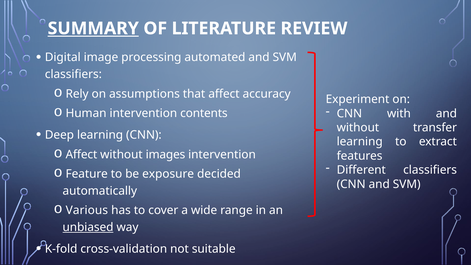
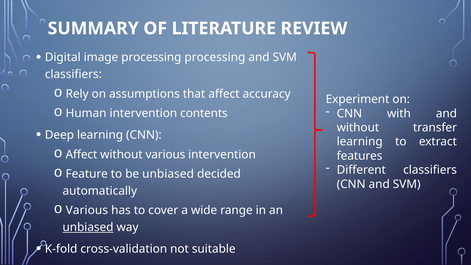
SUMMARY underline: present -> none
processing automated: automated -> processing
without images: images -> various
be exposure: exposure -> unbiased
